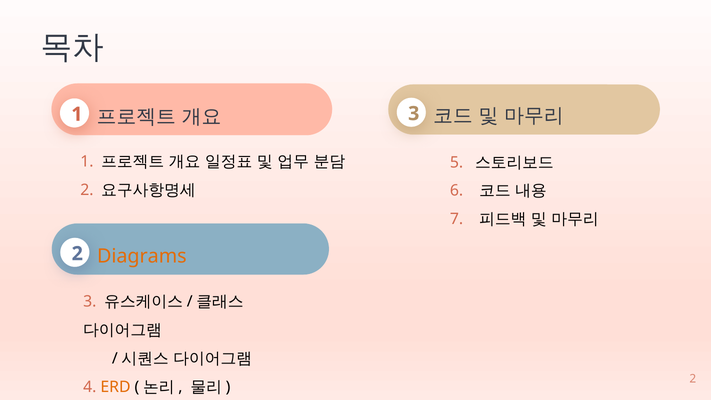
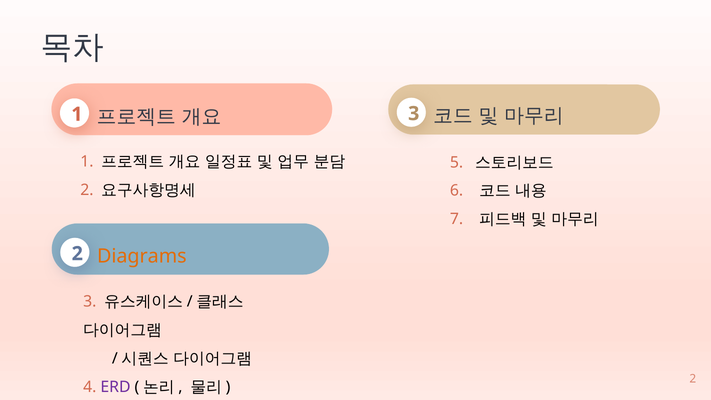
ERD colour: orange -> purple
